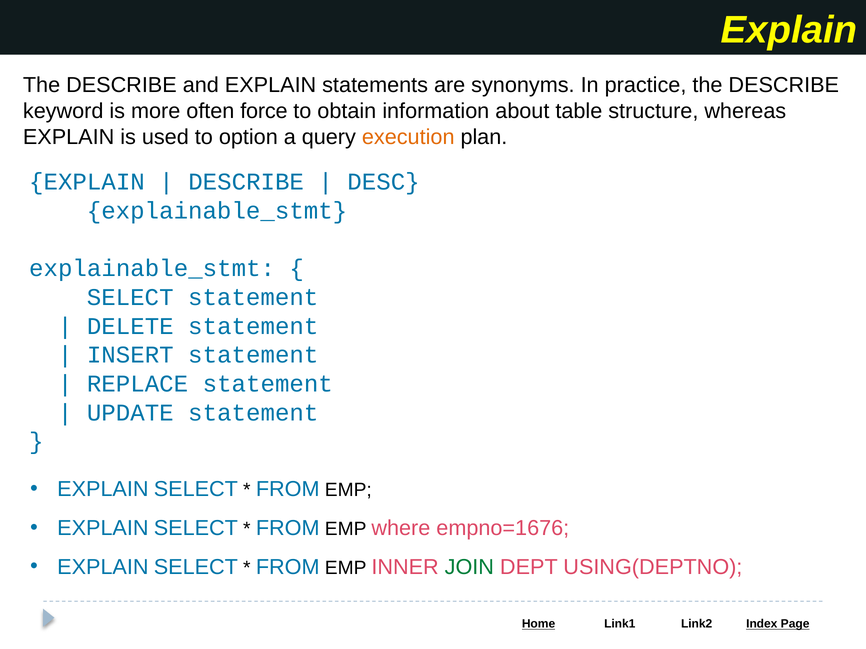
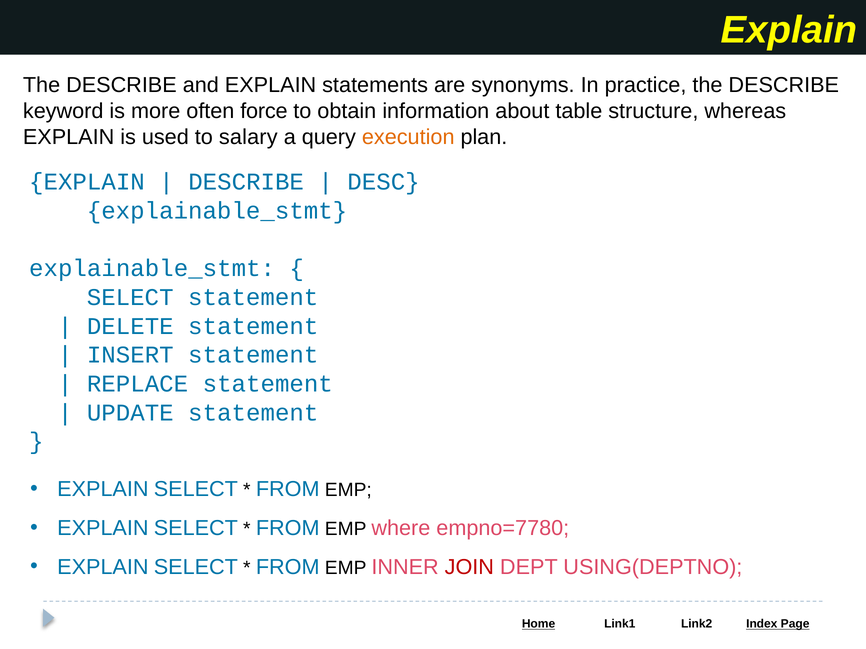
option: option -> salary
empno=1676: empno=1676 -> empno=7780
JOIN colour: green -> red
